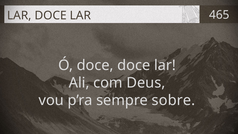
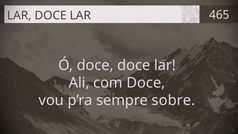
com Deus: Deus -> Doce
